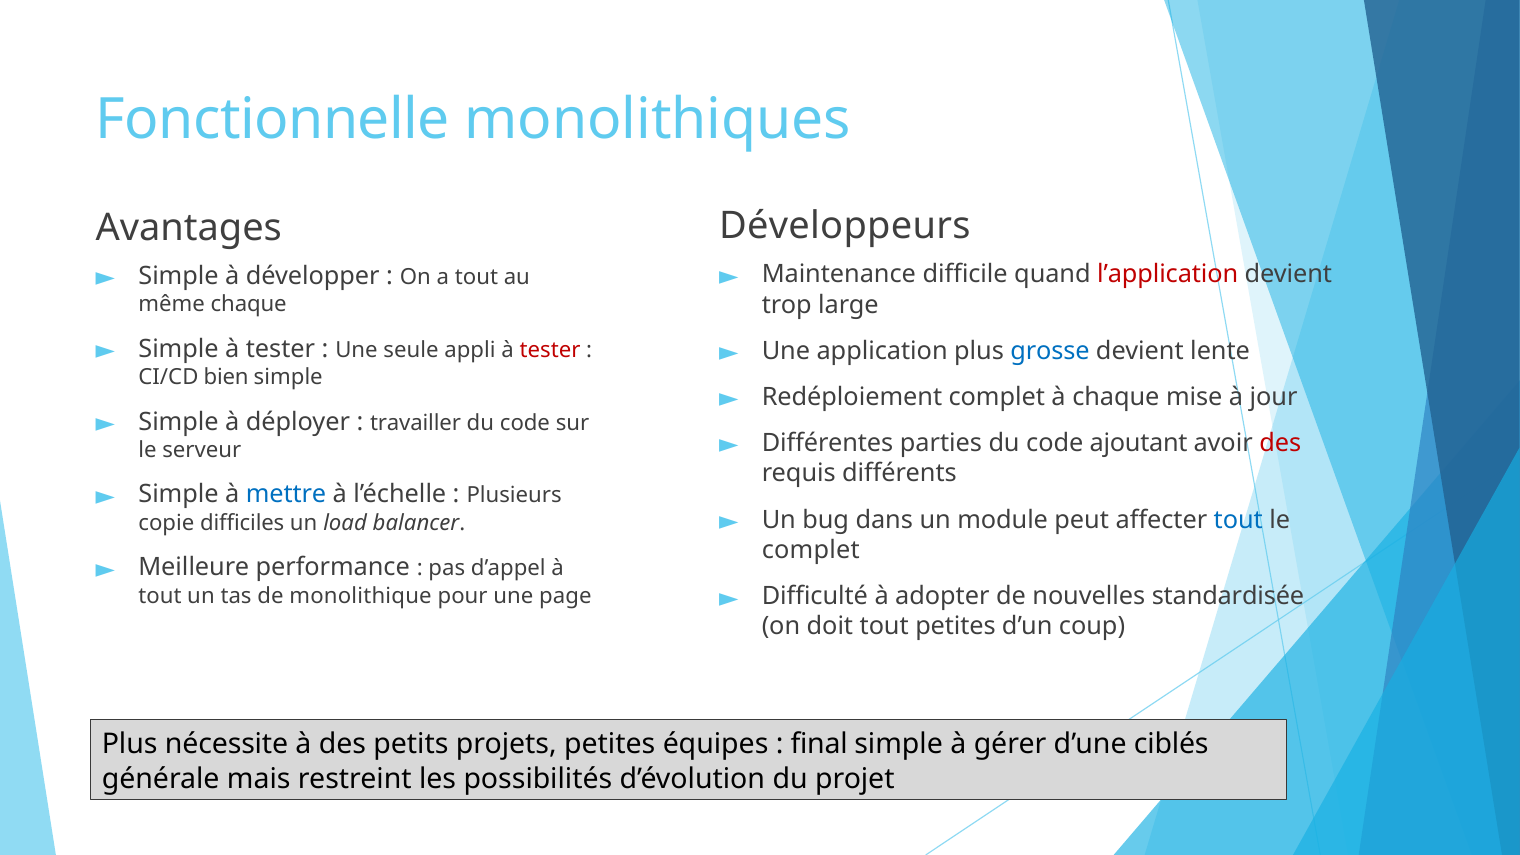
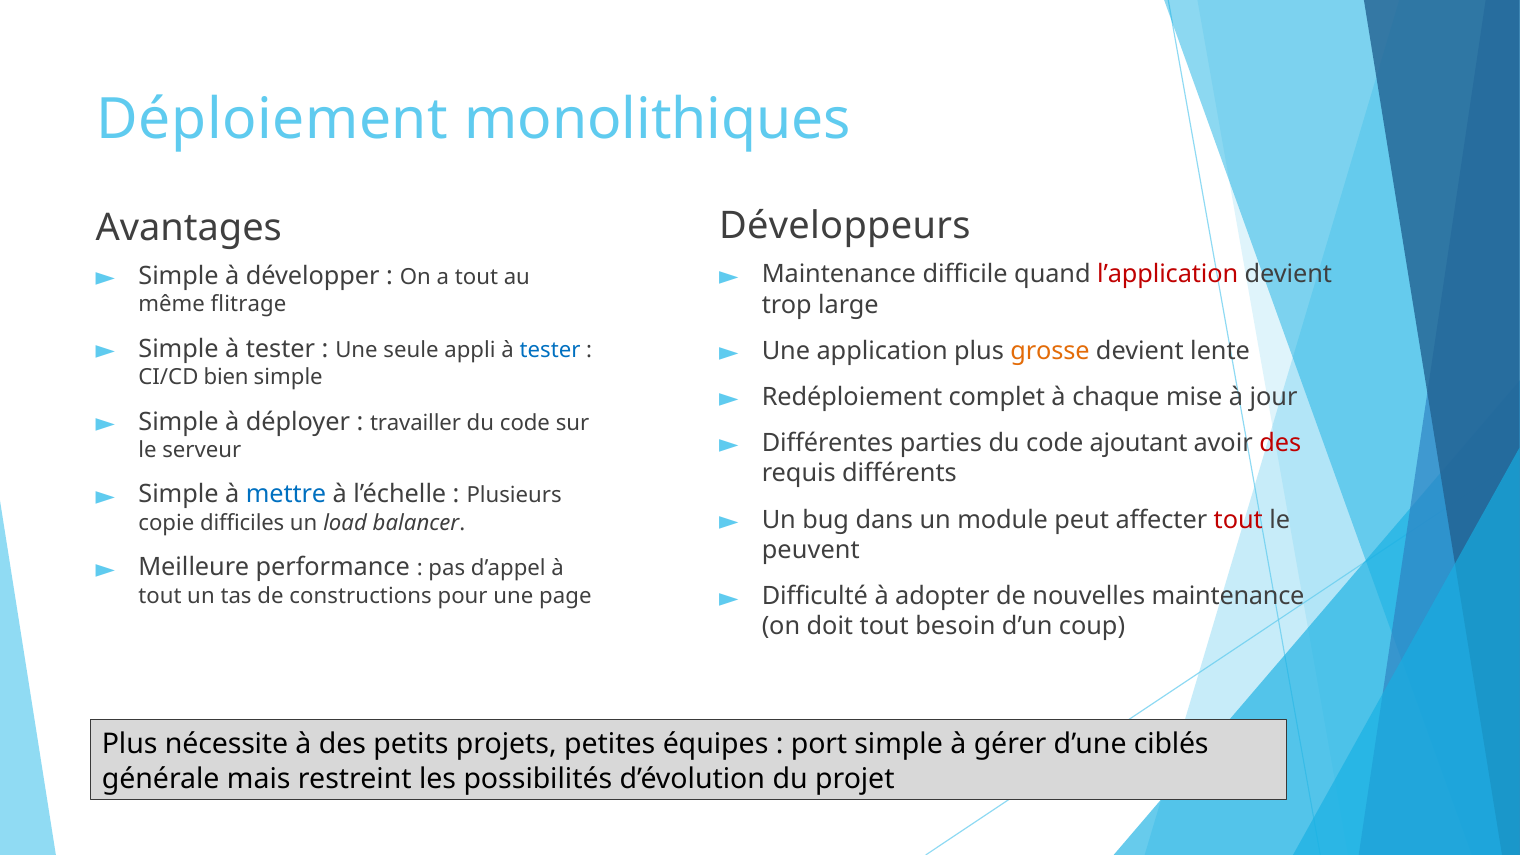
Fonctionnelle: Fonctionnelle -> Déploiement
même chaque: chaque -> flitrage
tester at (550, 350) colour: red -> blue
grosse colour: blue -> orange
tout at (1238, 520) colour: blue -> red
complet at (811, 550): complet -> peuvent
nouvelles standardisée: standardisée -> maintenance
monolithique: monolithique -> constructions
tout petites: petites -> besoin
final: final -> port
